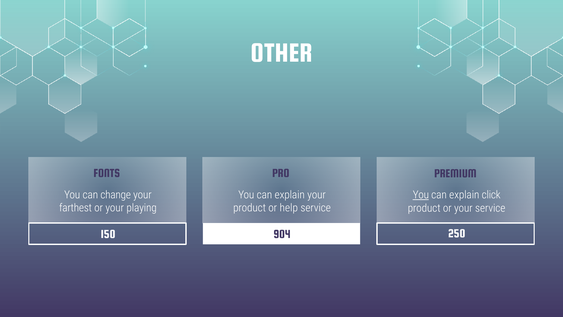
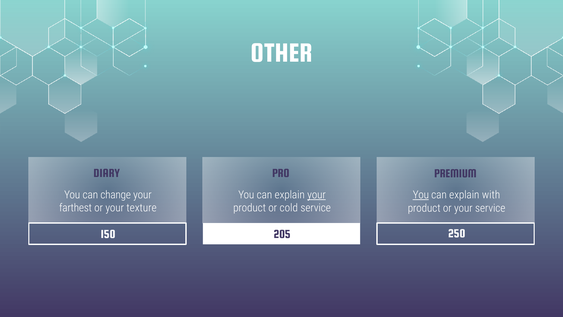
FONTS: FONTS -> DIARY
your at (317, 195) underline: none -> present
click: click -> with
playing: playing -> texture
help: help -> cold
904: 904 -> 205
